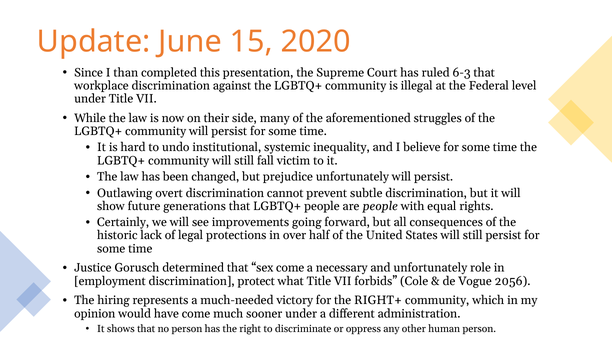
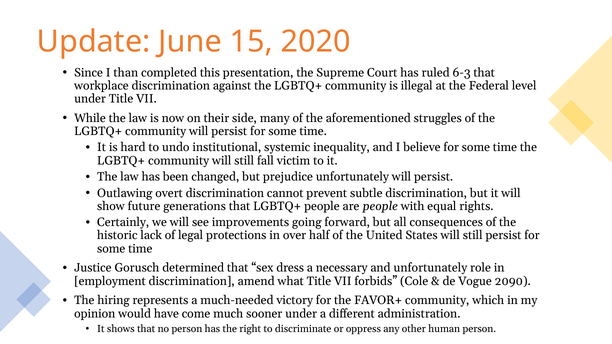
sex come: come -> dress
protect: protect -> amend
2056: 2056 -> 2090
RIGHT+: RIGHT+ -> FAVOR+
